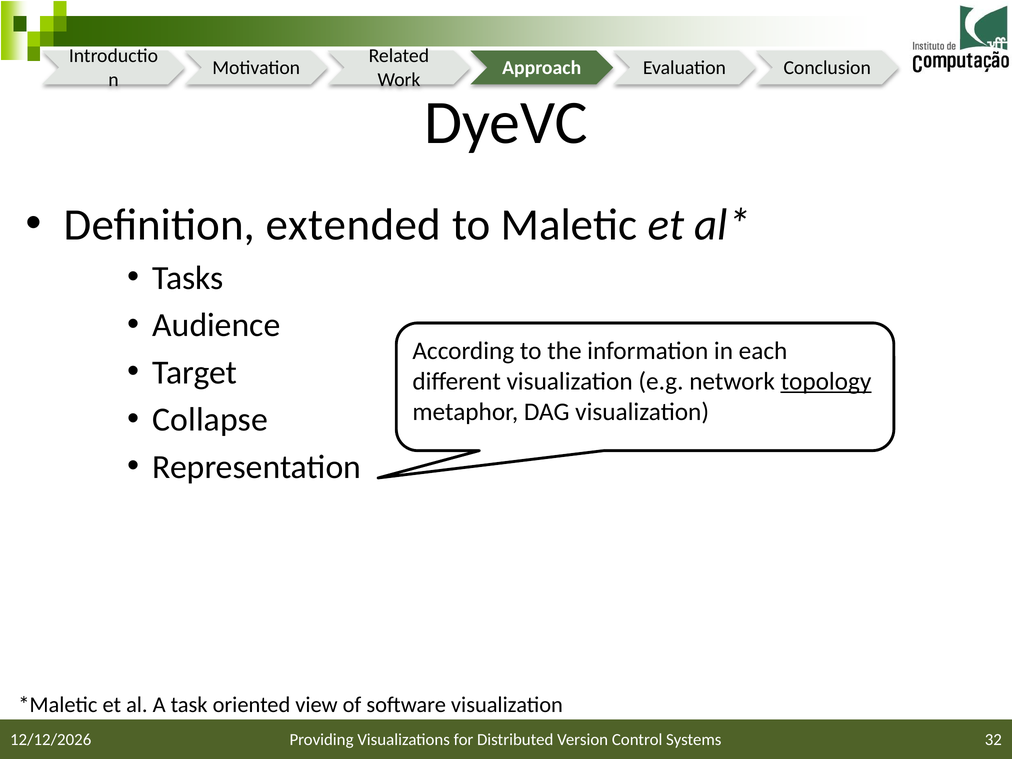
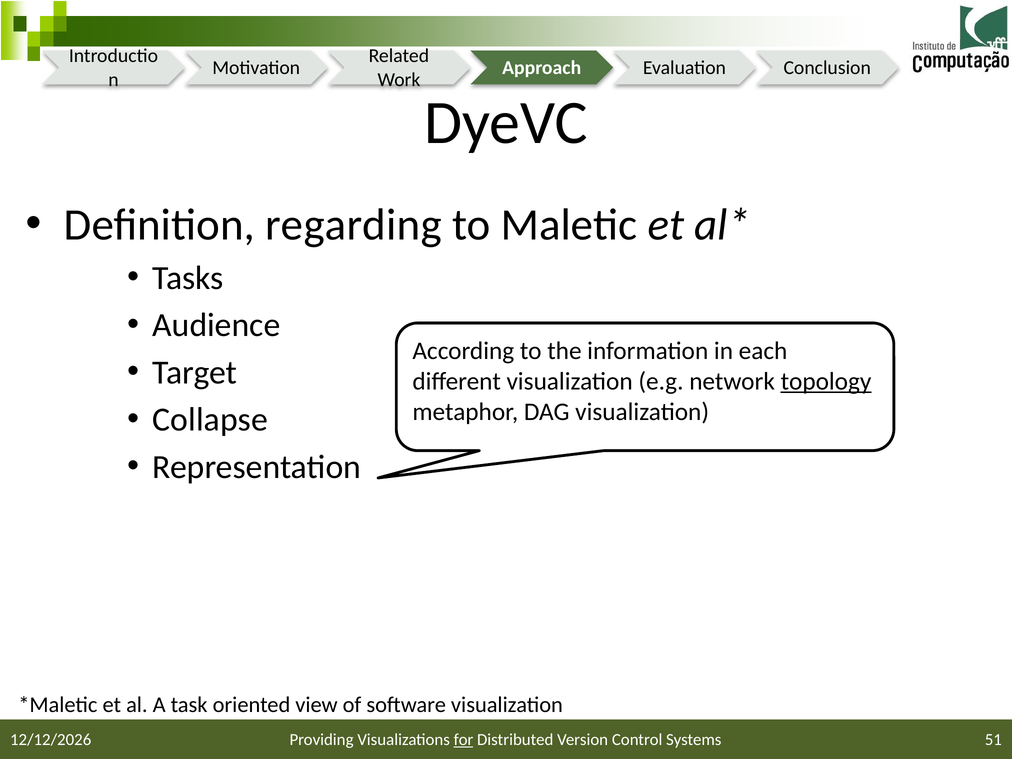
extended: extended -> regarding
for underline: none -> present
32: 32 -> 51
